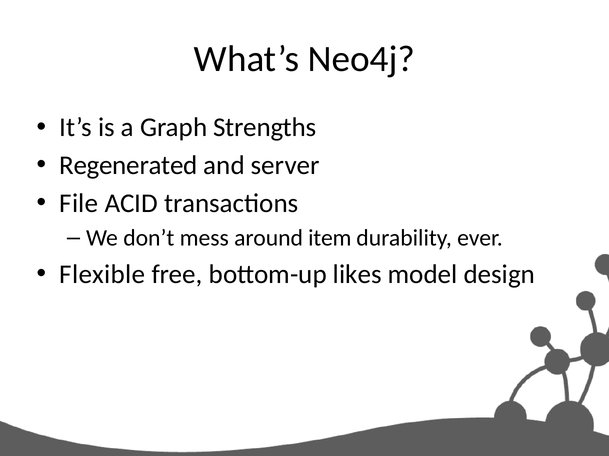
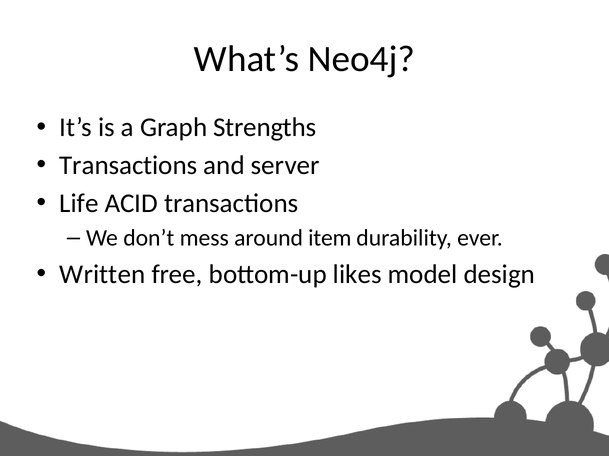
Regenerated at (128, 166): Regenerated -> Transactions
File: File -> Life
Flexible: Flexible -> Written
